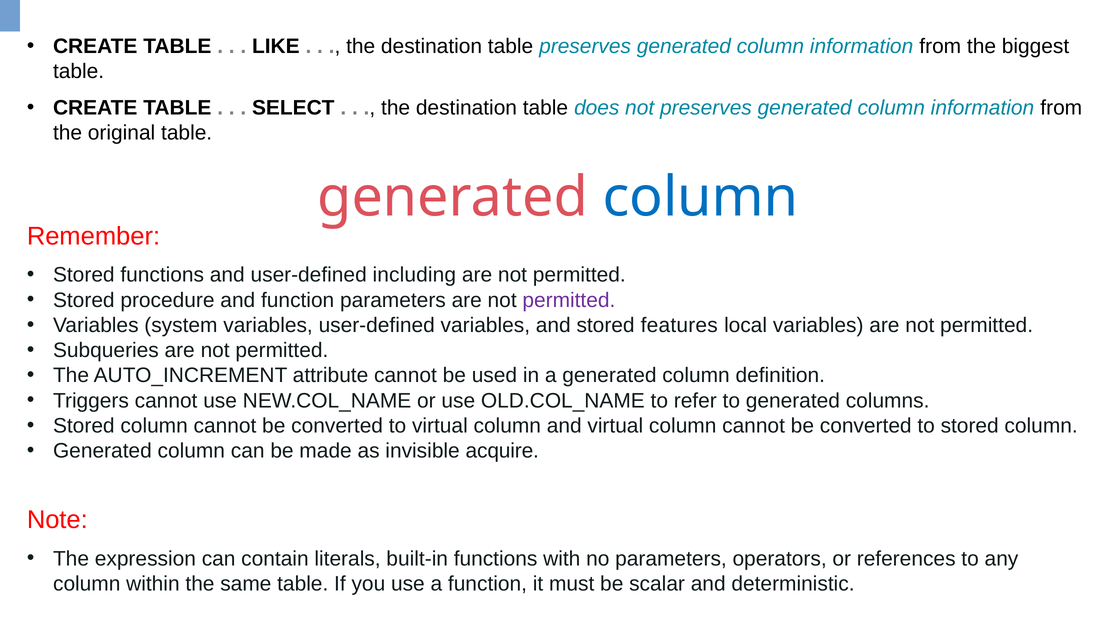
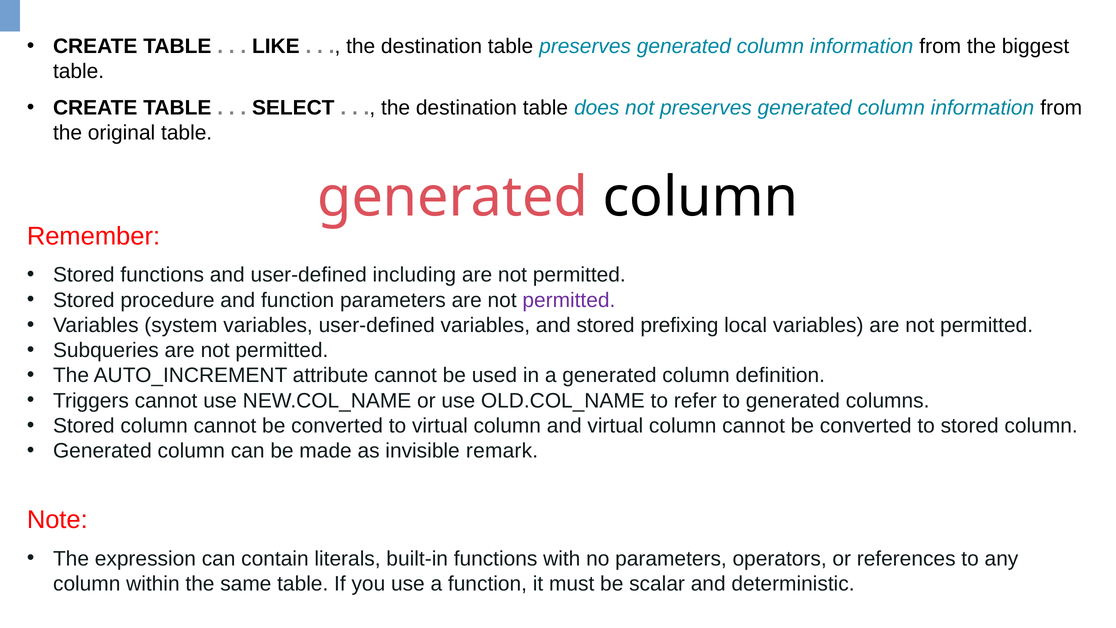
column at (700, 197) colour: blue -> black
features: features -> prefixing
acquire: acquire -> remark
